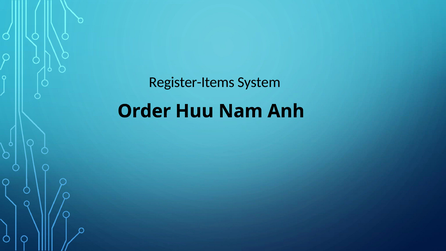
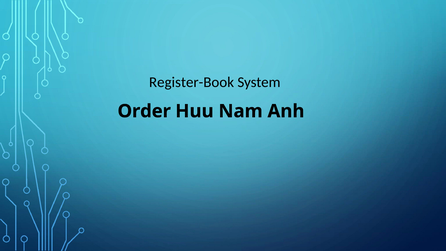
Register-Items: Register-Items -> Register-Book
